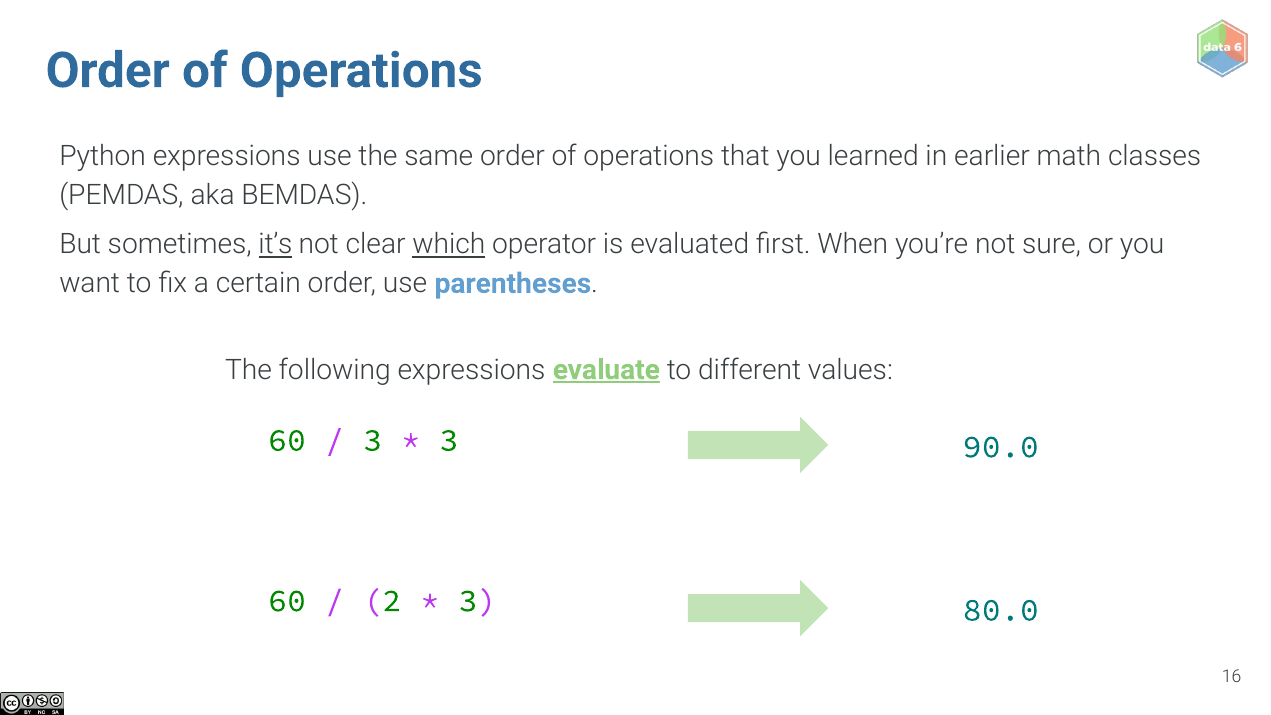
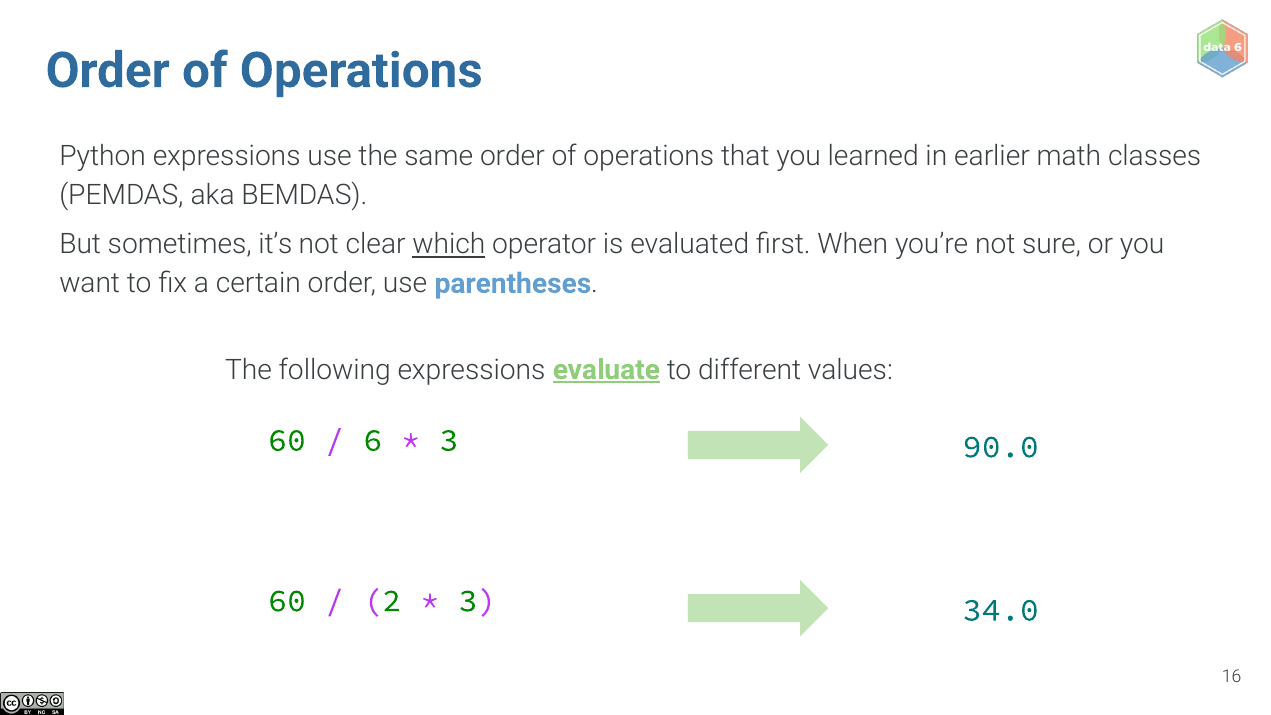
it’s underline: present -> none
3 at (373, 440): 3 -> 6
80.0: 80.0 -> 34.0
